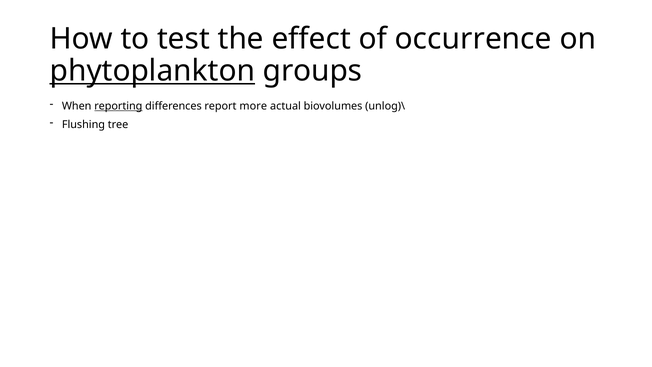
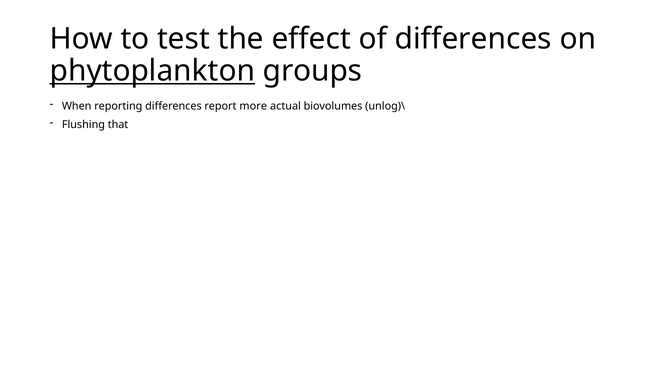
of occurrence: occurrence -> differences
reporting underline: present -> none
tree: tree -> that
